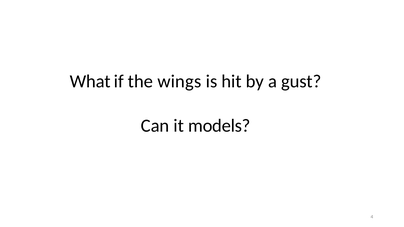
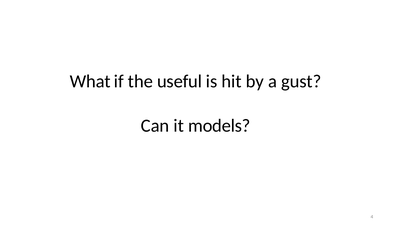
wings: wings -> useful
